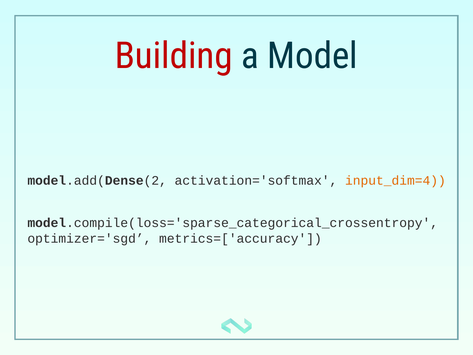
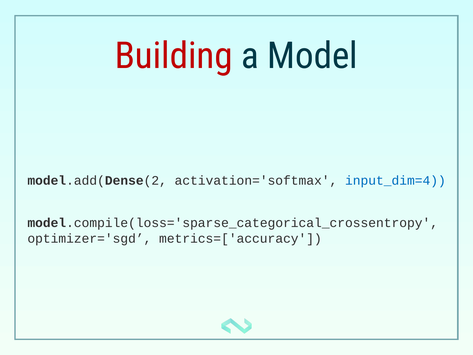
input_dim=4 colour: orange -> blue
